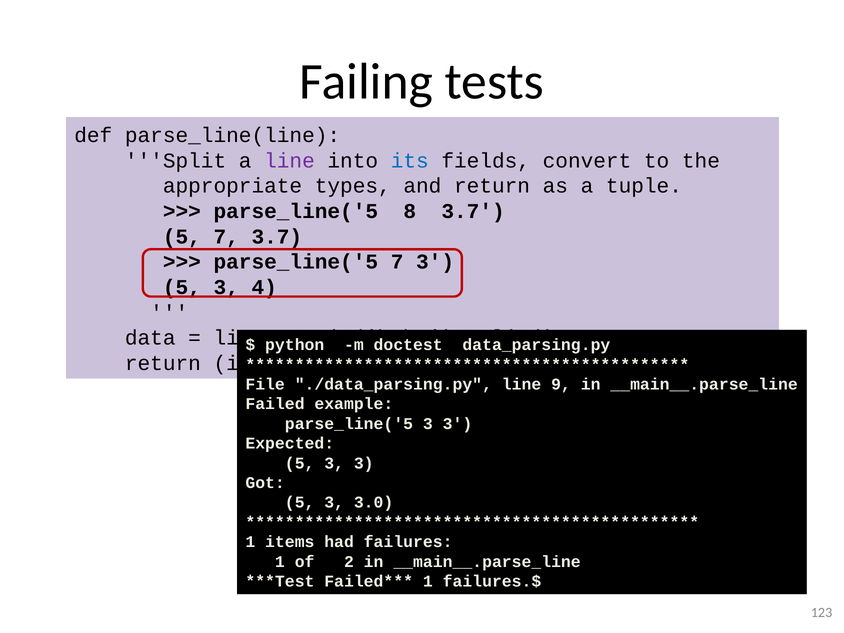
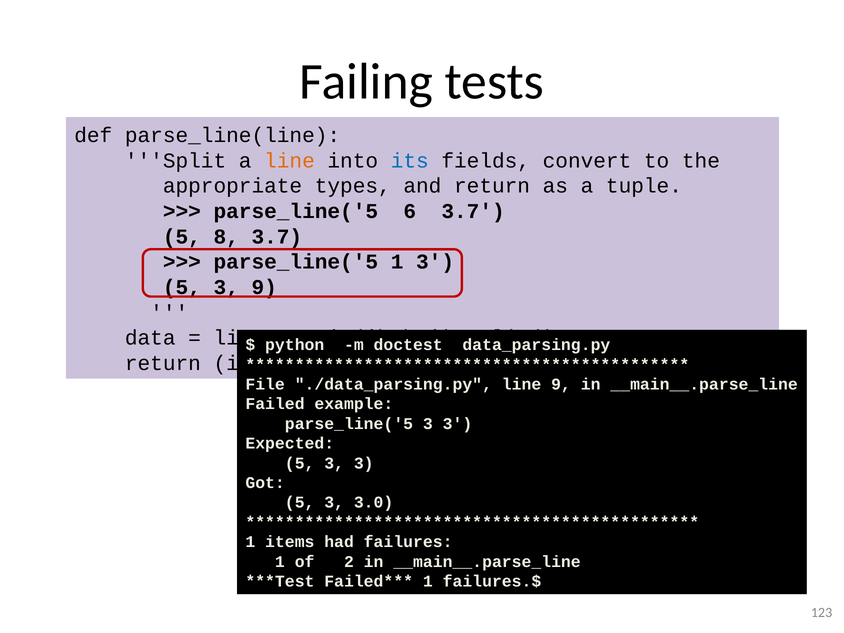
line at (289, 161) colour: purple -> orange
8: 8 -> 6
5 7: 7 -> 8
parse_line('5 7: 7 -> 1
3 4: 4 -> 9
